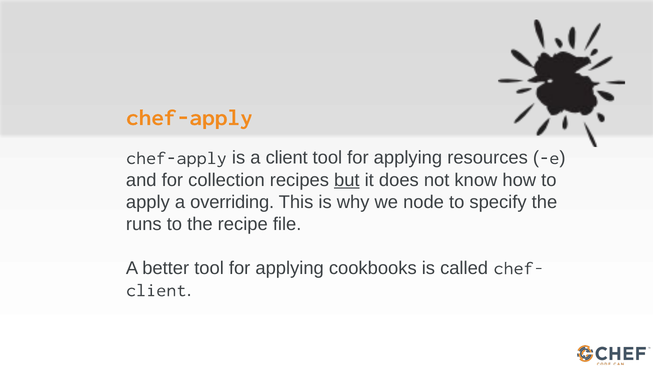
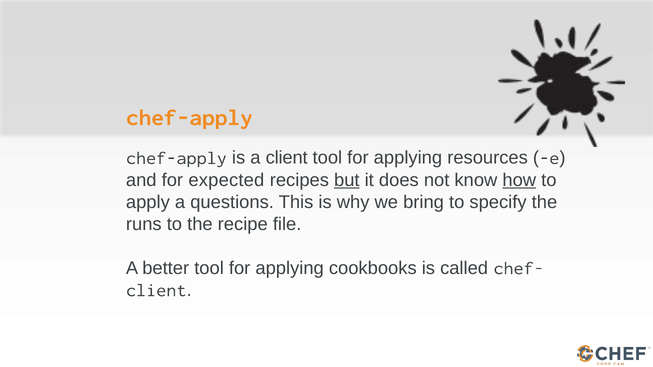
collection: collection -> expected
how underline: none -> present
overriding: overriding -> questions
node: node -> bring
